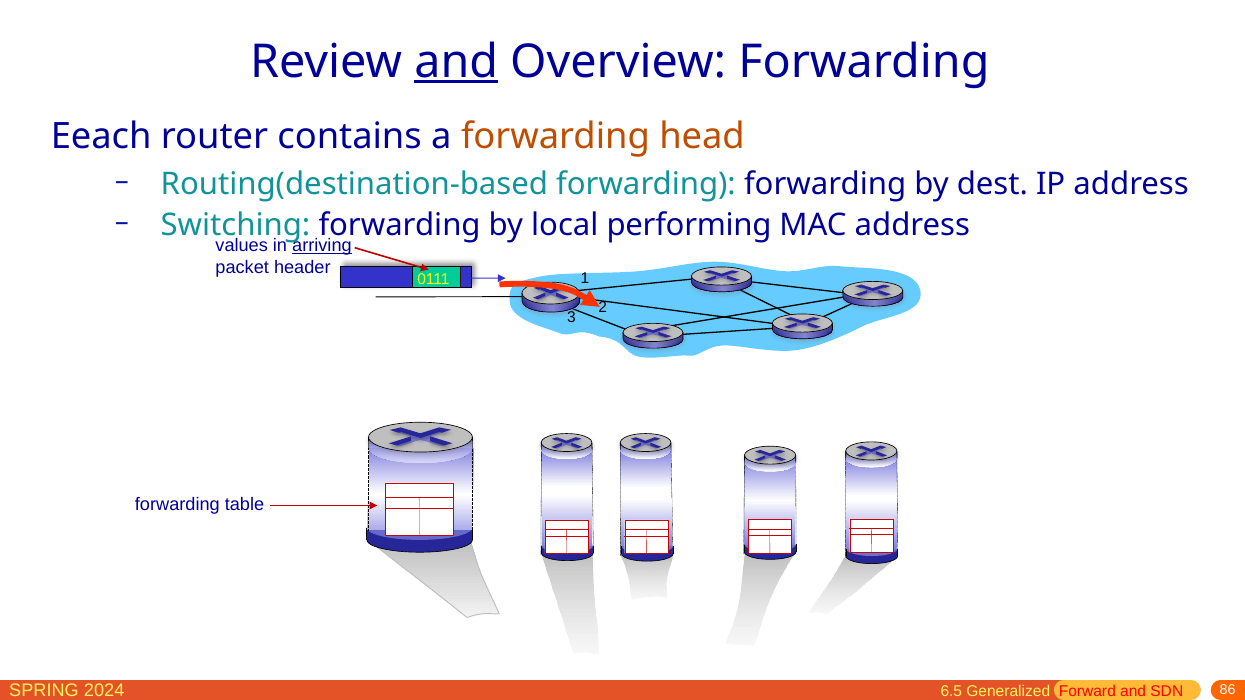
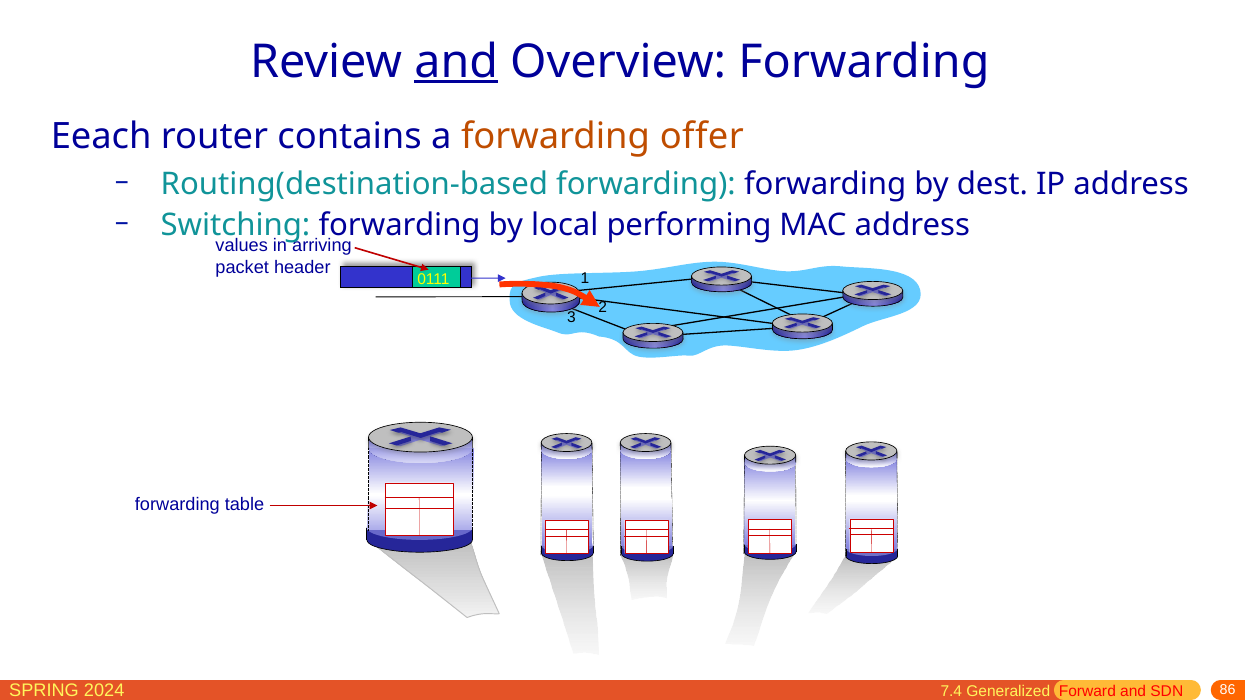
head: head -> offer
arriving underline: present -> none
6.5: 6.5 -> 7.4
